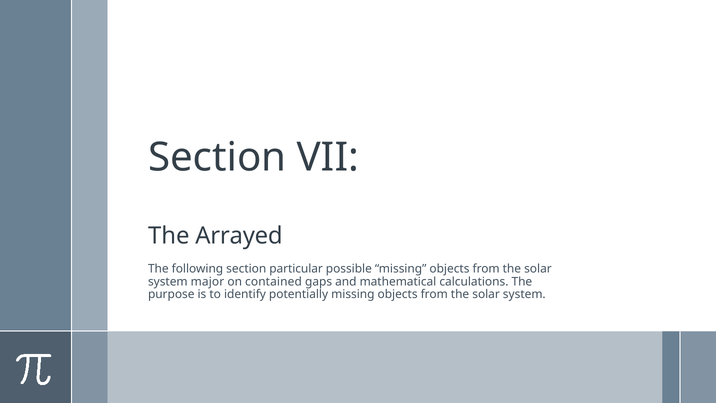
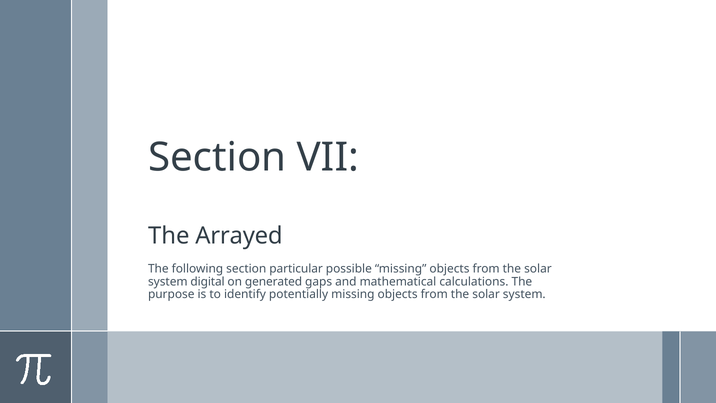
major: major -> digital
contained: contained -> generated
